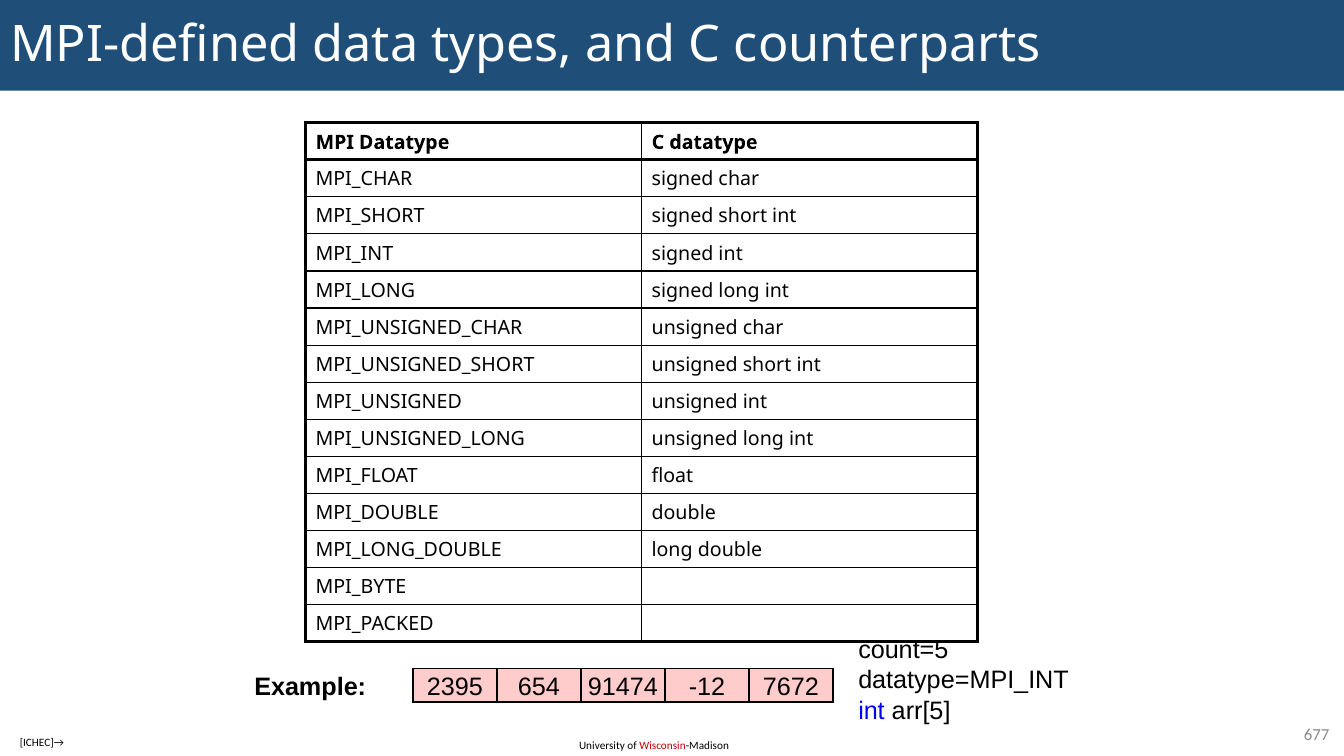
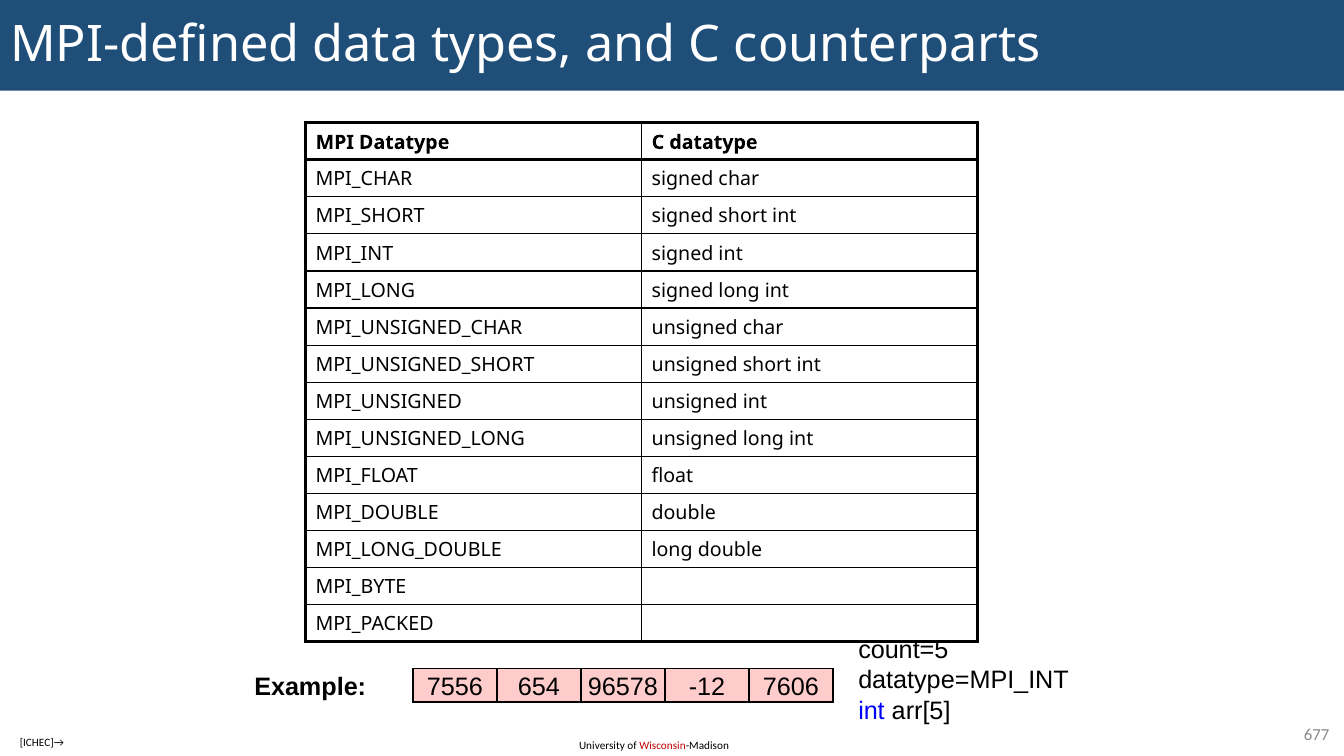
2395: 2395 -> 7556
91474: 91474 -> 96578
7672: 7672 -> 7606
